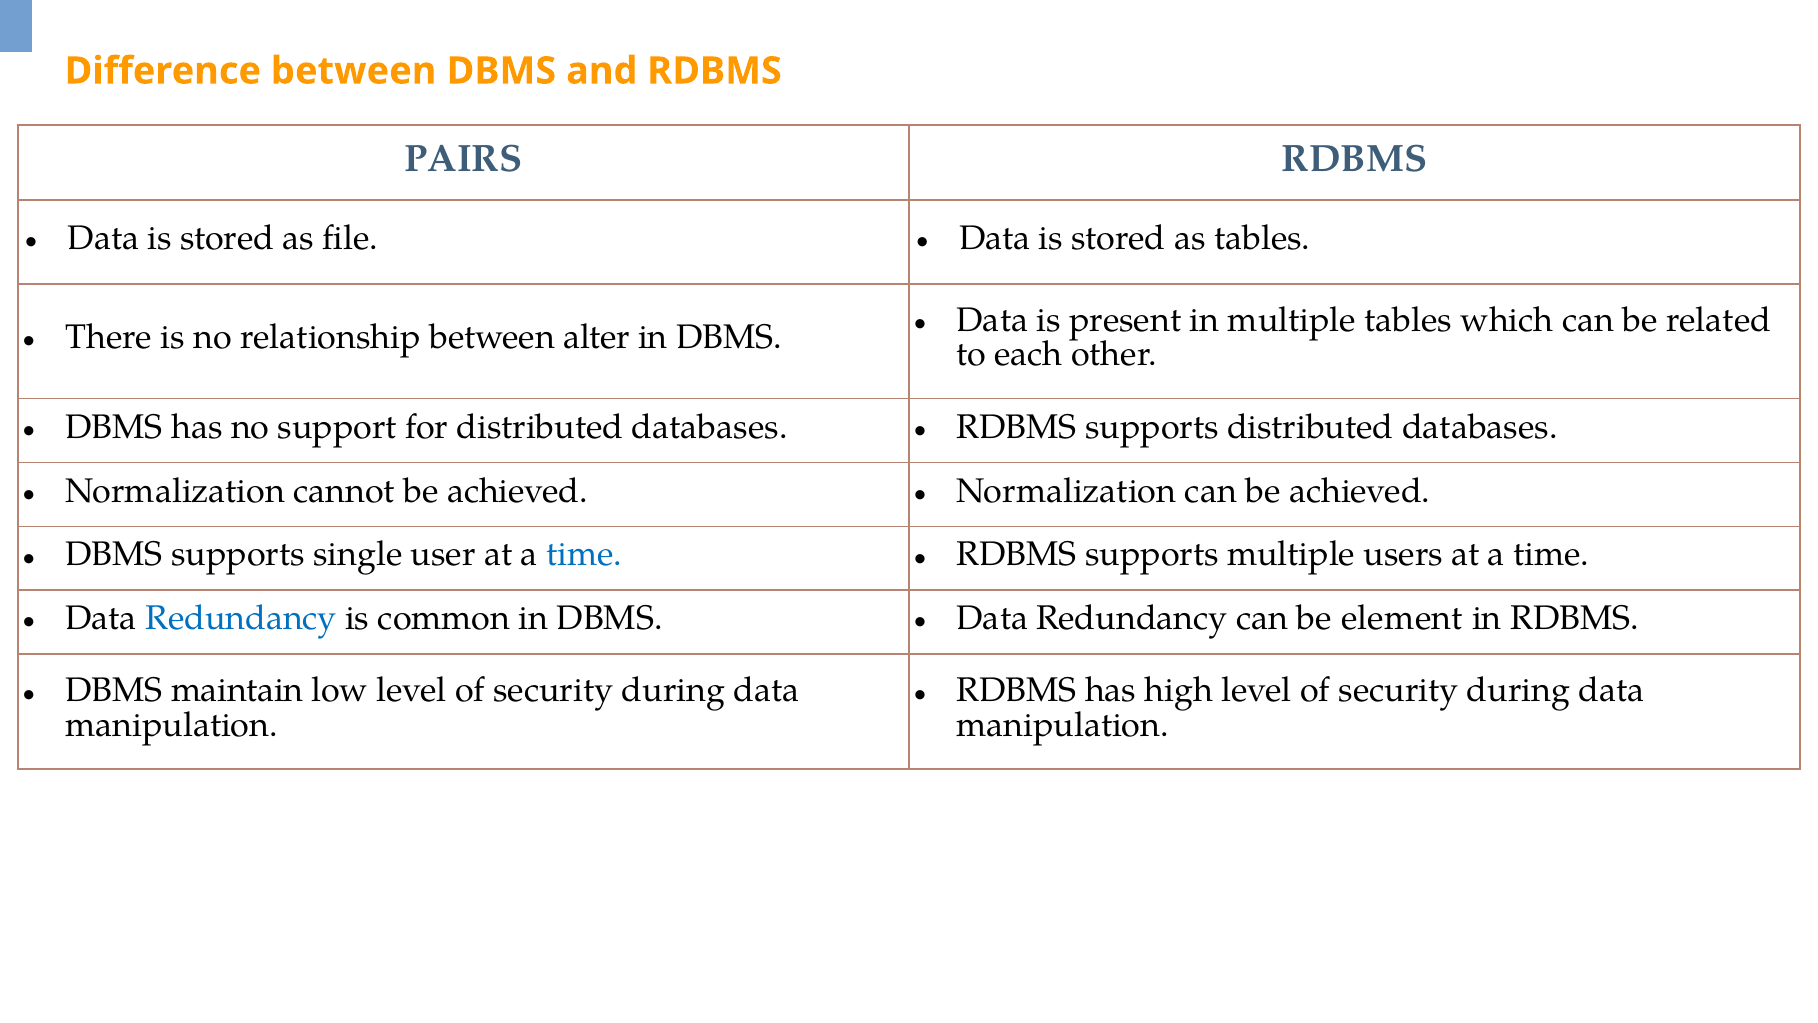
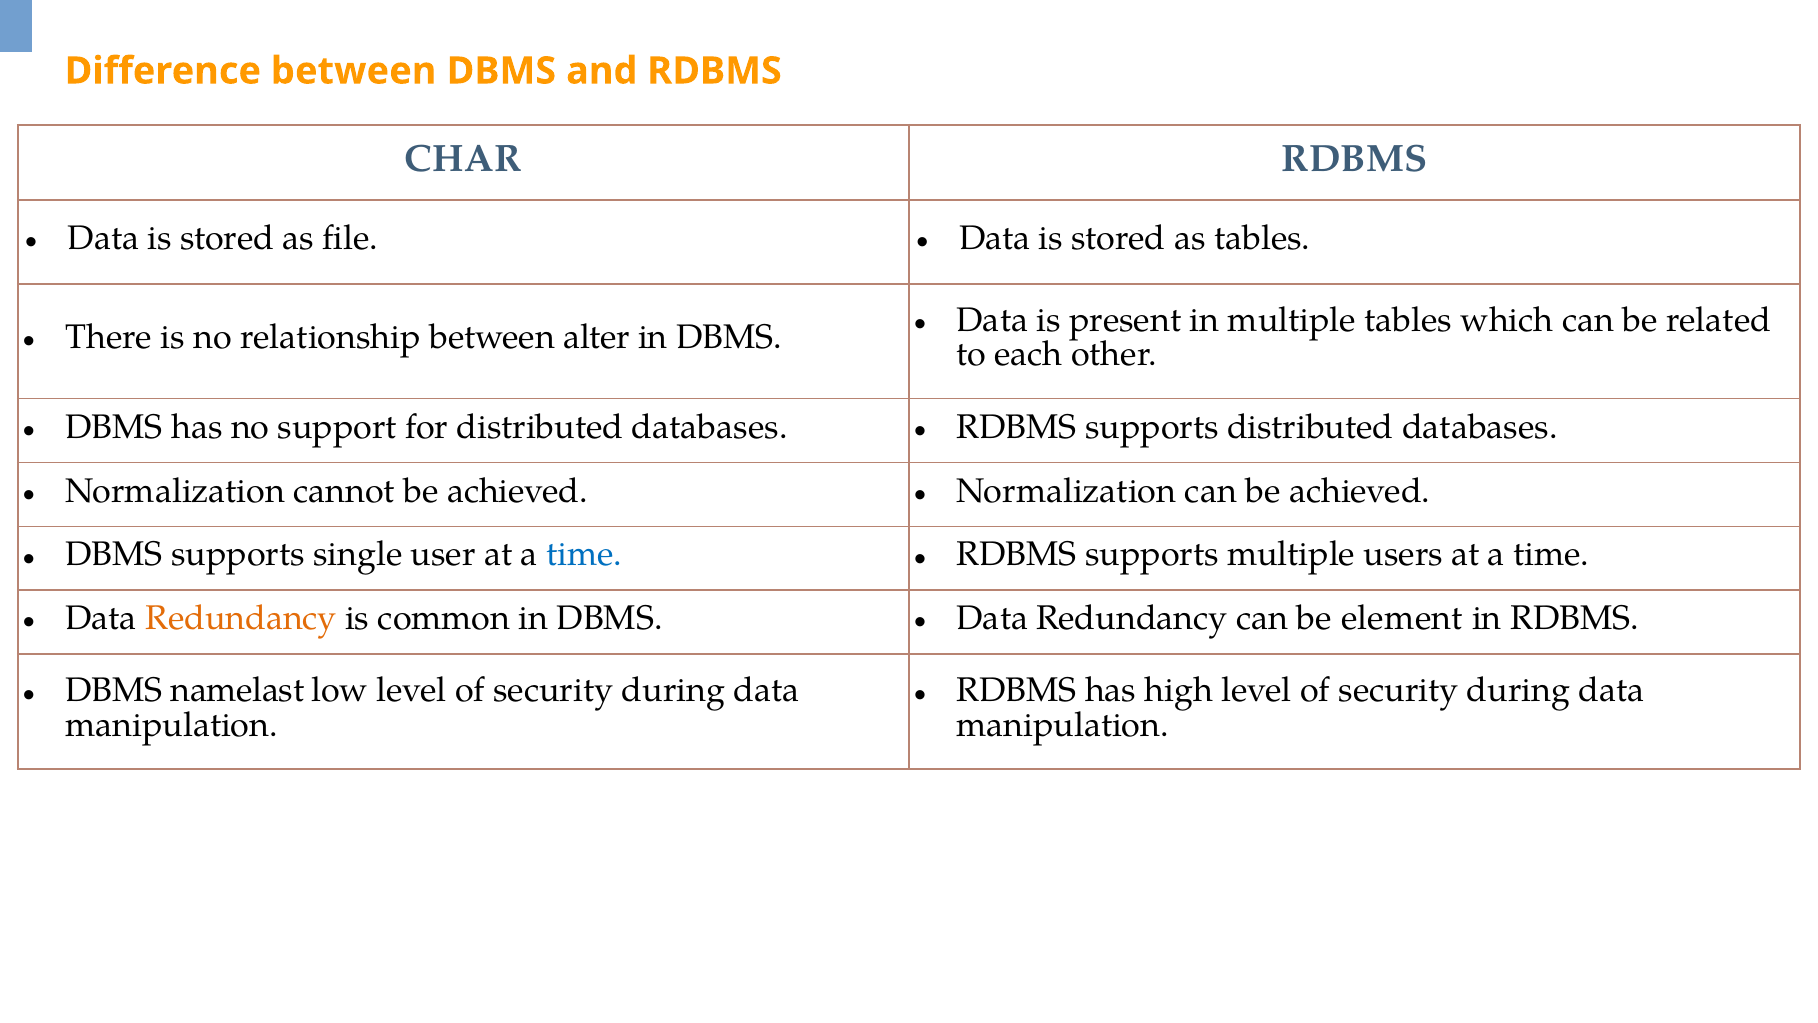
PAIRS: PAIRS -> CHAR
Redundancy at (241, 618) colour: blue -> orange
maintain: maintain -> namelast
